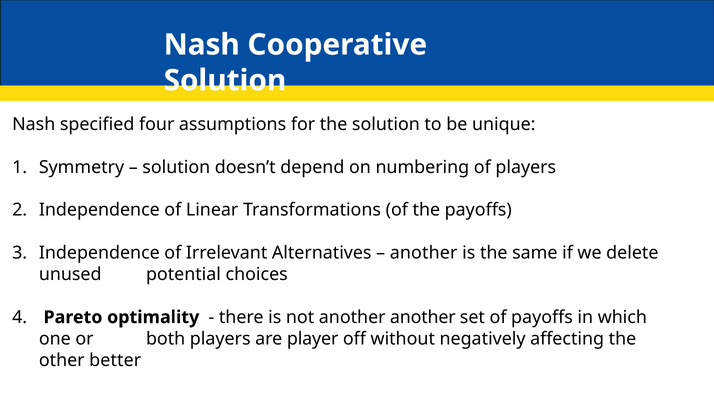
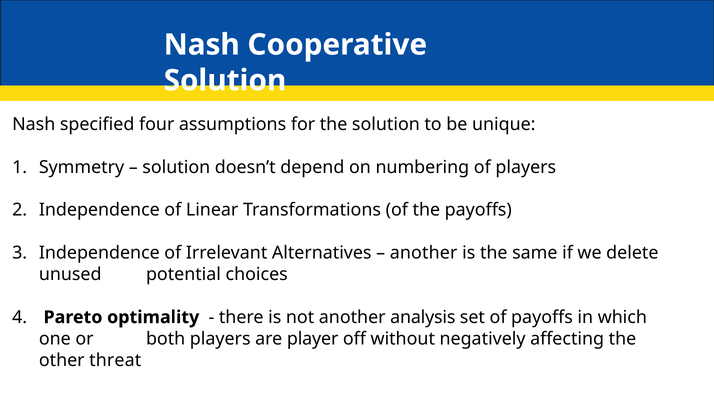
another another: another -> analysis
better: better -> threat
